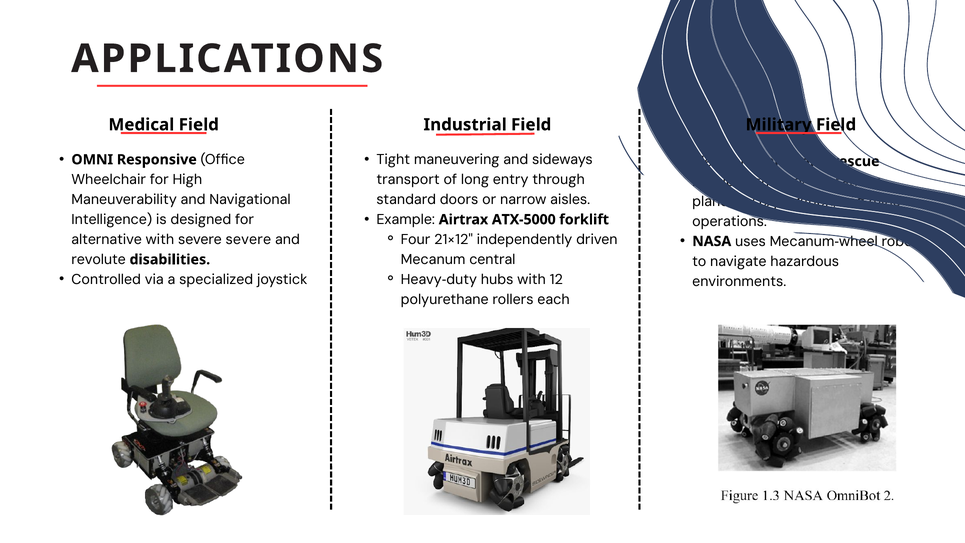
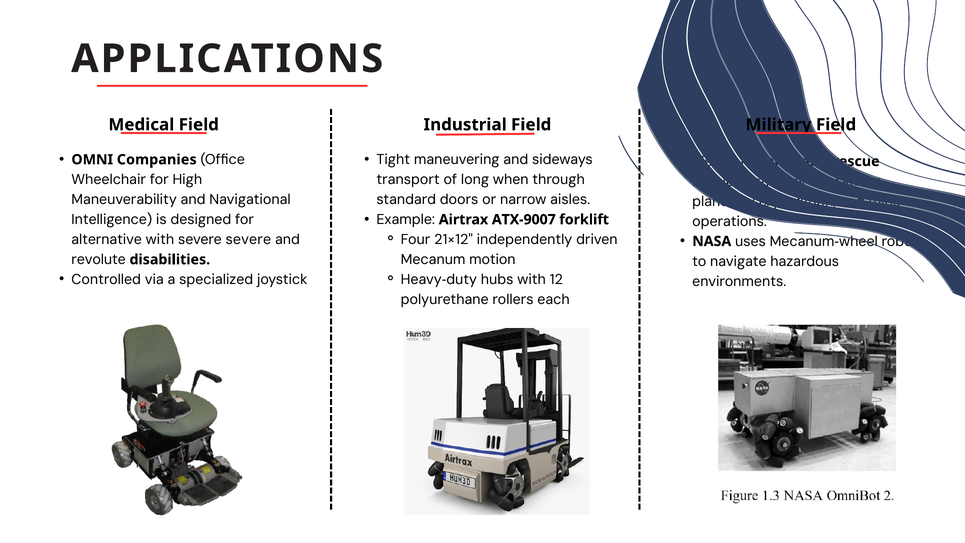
Responsive: Responsive -> Companies
entry: entry -> when
ATX‑5000: ATX‑5000 -> ATX‑9007
central: central -> motion
